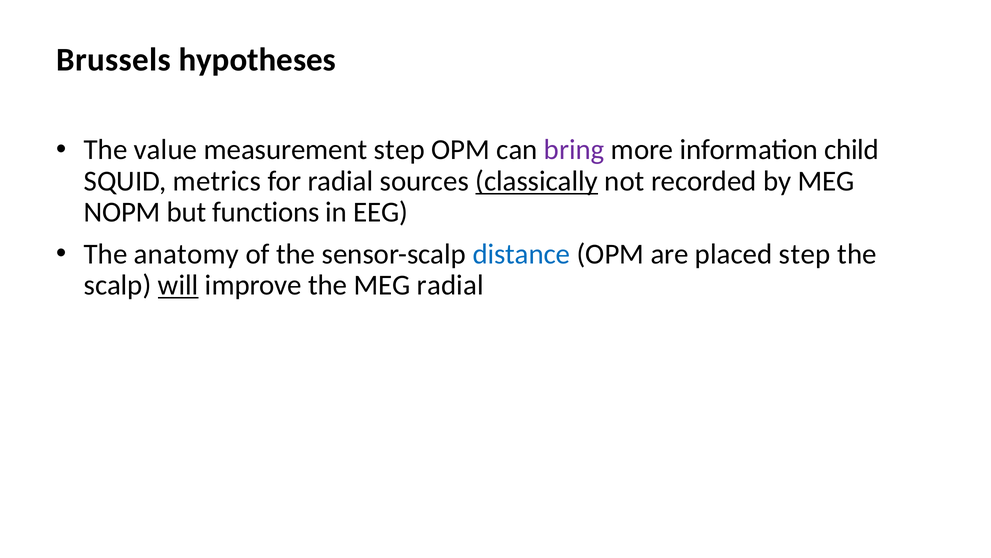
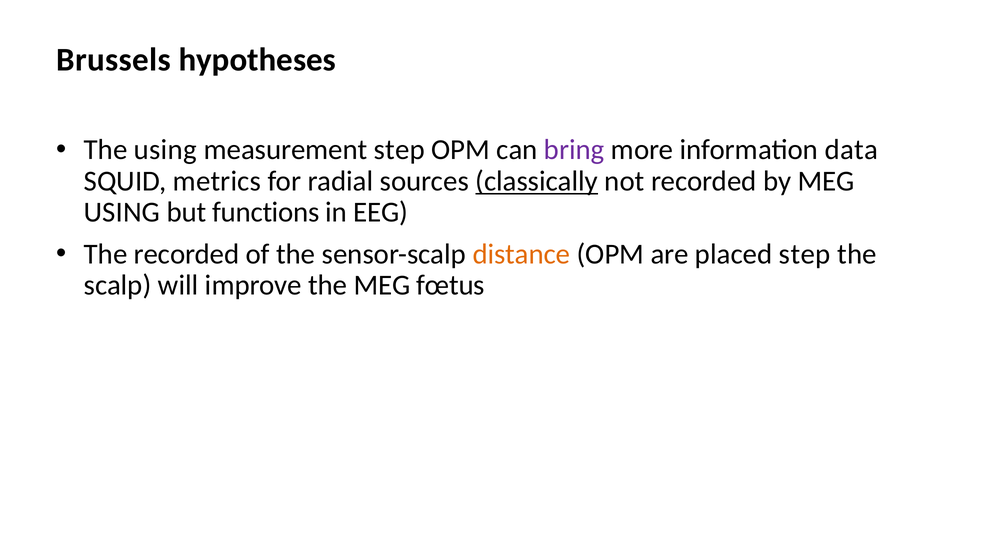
The value: value -> using
child: child -> data
NOPM at (122, 212): NOPM -> USING
The anatomy: anatomy -> recorded
distance colour: blue -> orange
will underline: present -> none
MEG radial: radial -> fœtus
